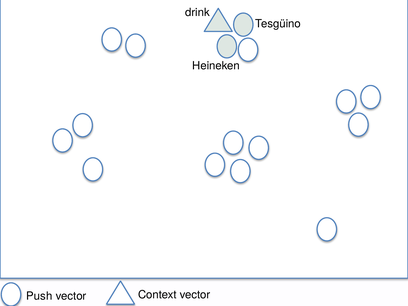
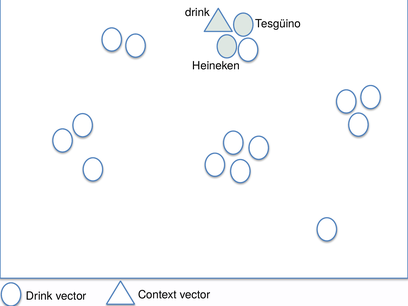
Push at (39, 296): Push -> Drink
